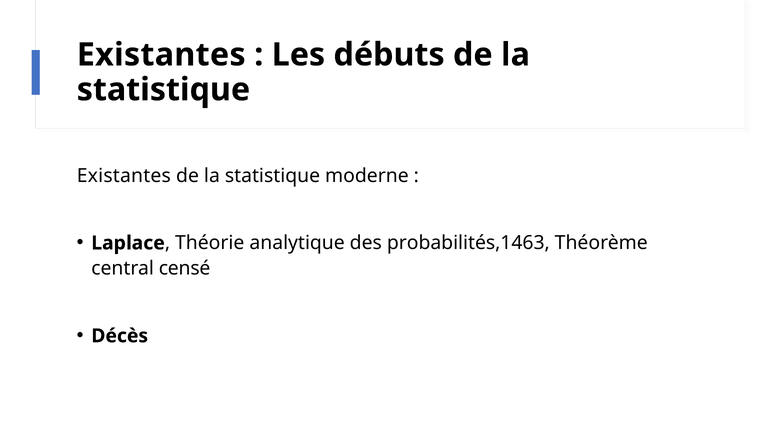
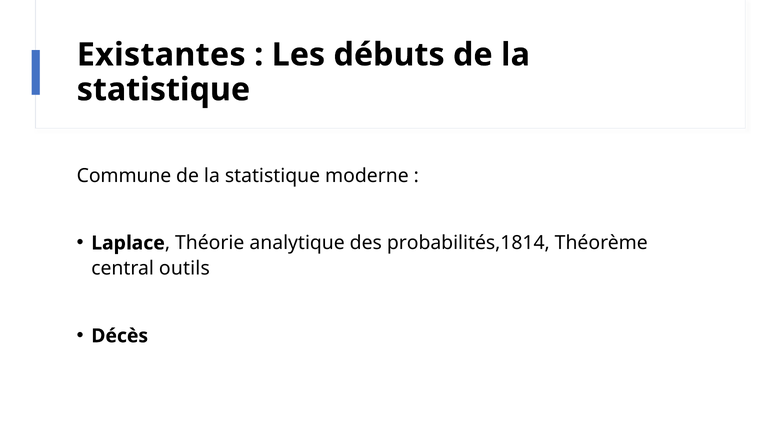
Existantes at (124, 176): Existantes -> Commune
probabilités,1463: probabilités,1463 -> probabilités,1814
censé: censé -> outils
